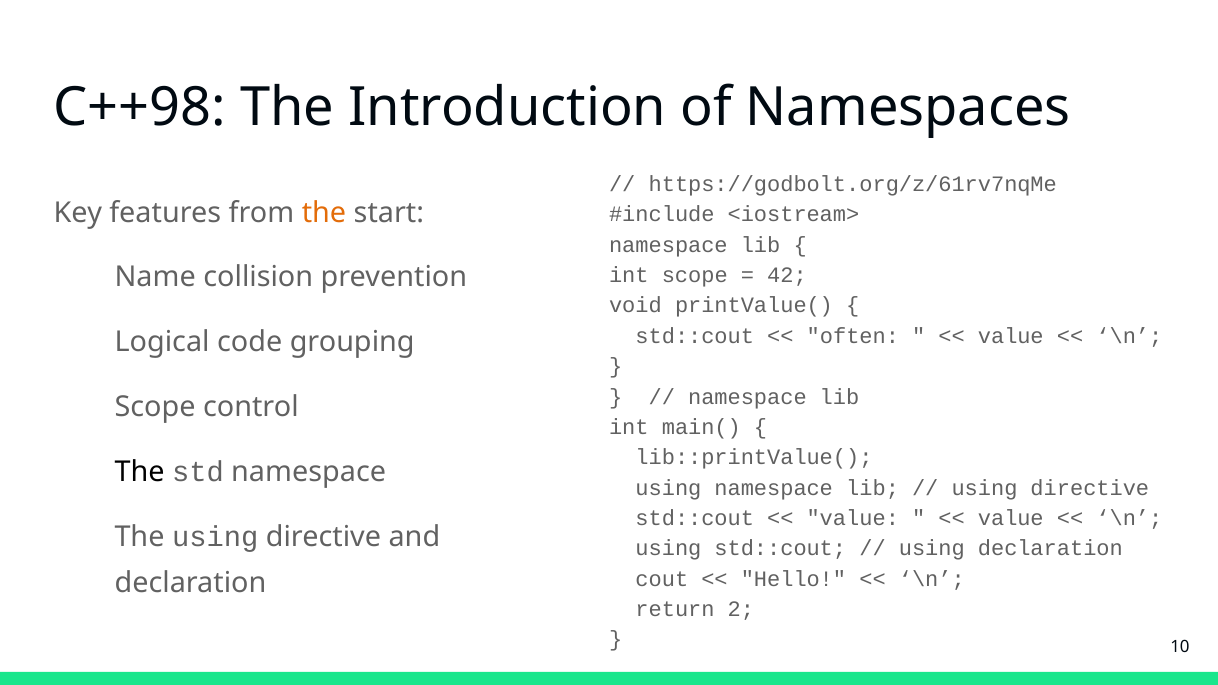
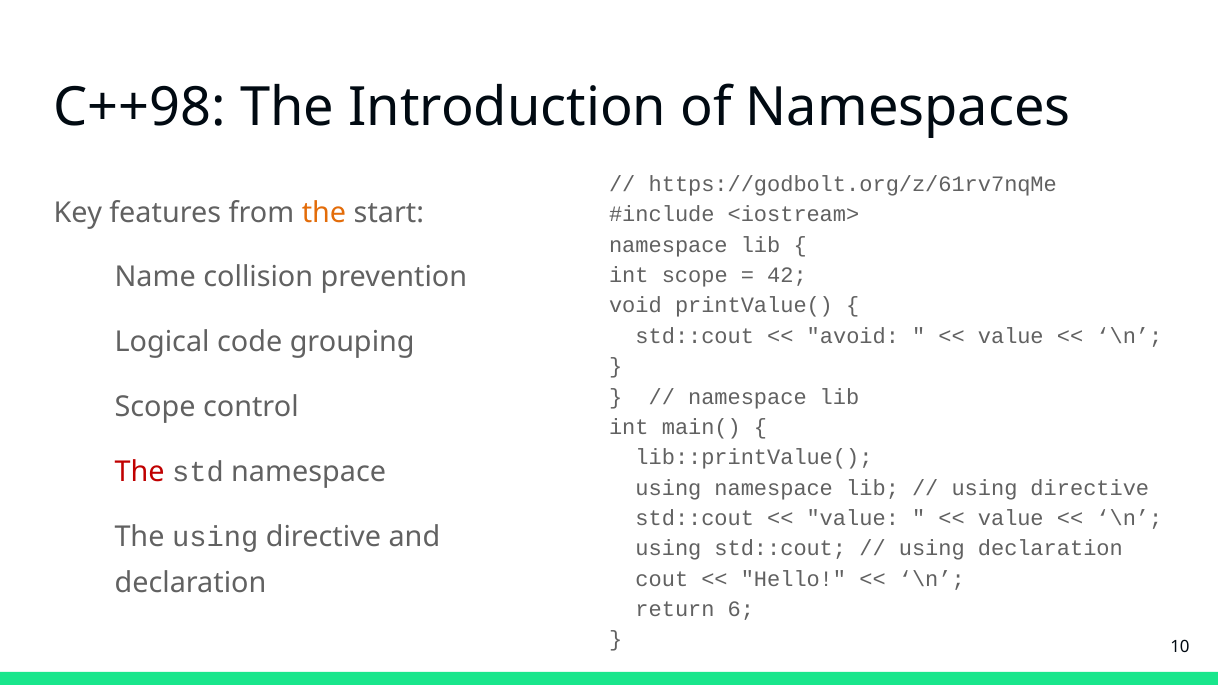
often: often -> avoid
The at (140, 472) colour: black -> red
2: 2 -> 6
